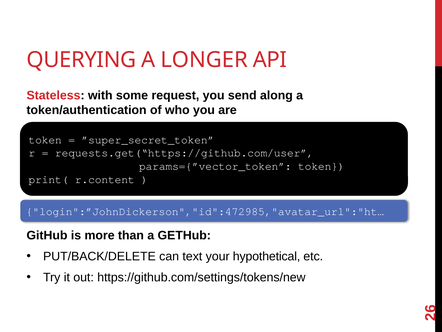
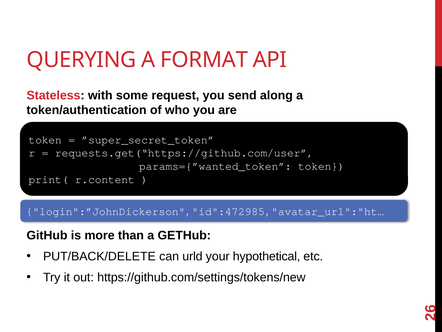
LONGER: LONGER -> FORMAT
params={”vector_token: params={”vector_token -> params={”wanted_token
text: text -> urld
